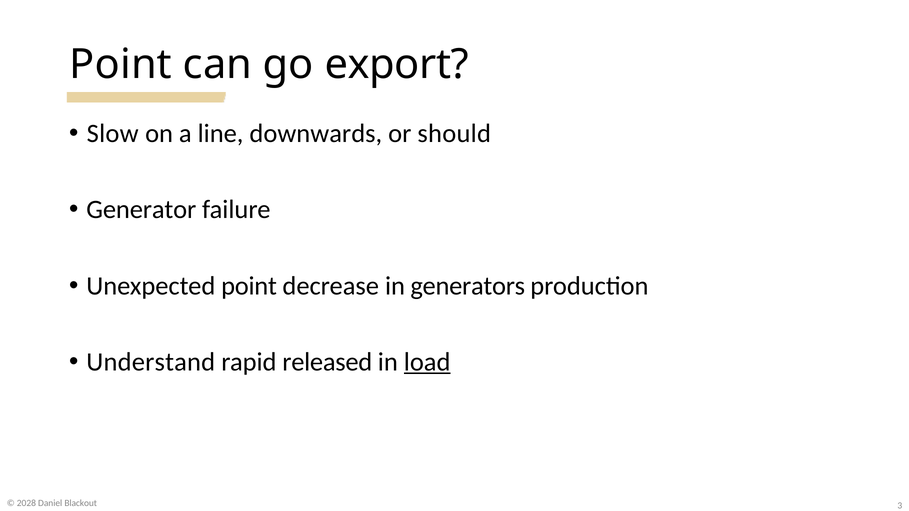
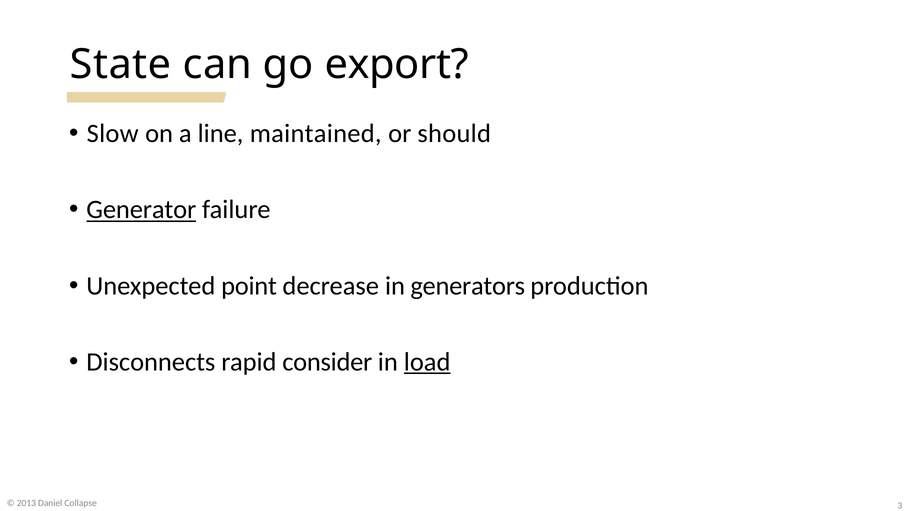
Point at (121, 65): Point -> State
downwards: downwards -> maintained
Generator underline: none -> present
Understand: Understand -> Disconnects
released: released -> consider
2028: 2028 -> 2013
Blackout: Blackout -> Collapse
